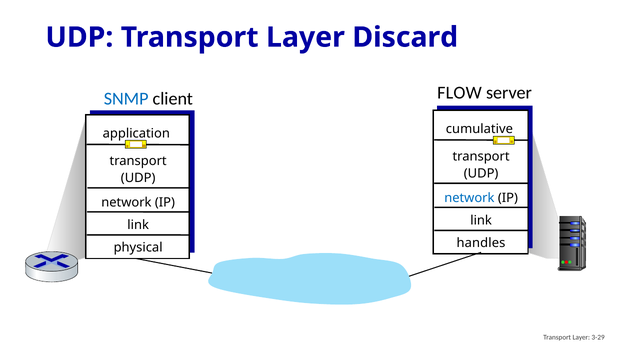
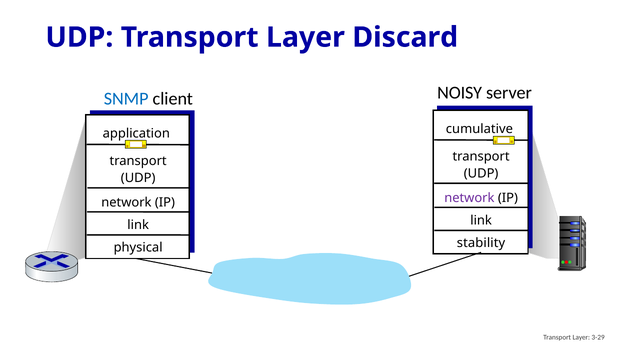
FLOW: FLOW -> NOISY
network at (469, 198) colour: blue -> purple
handles: handles -> stability
